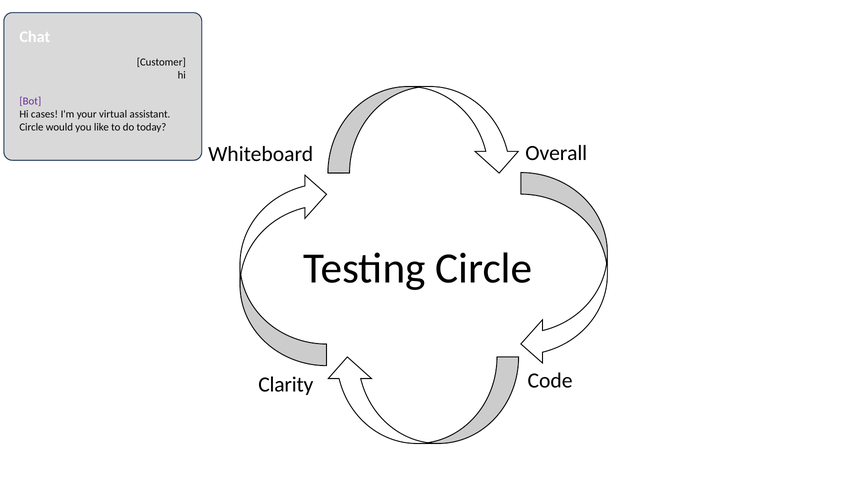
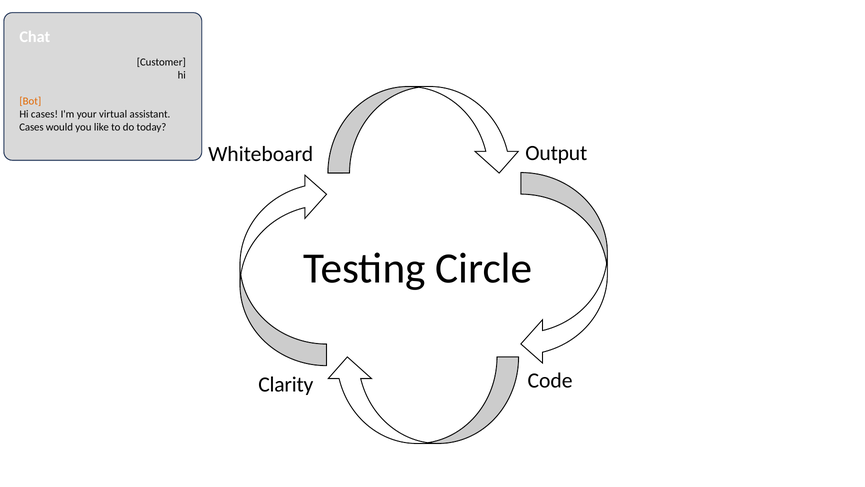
Bot colour: purple -> orange
Circle at (31, 127): Circle -> Cases
Overall: Overall -> Output
